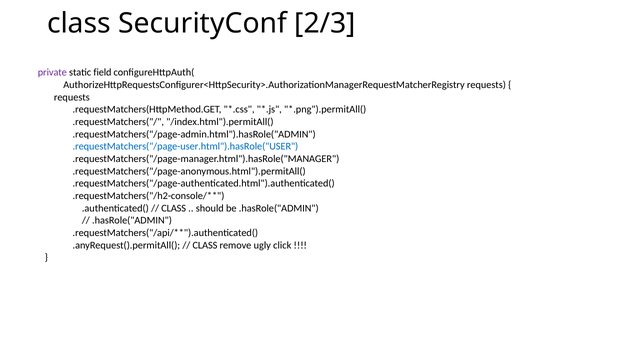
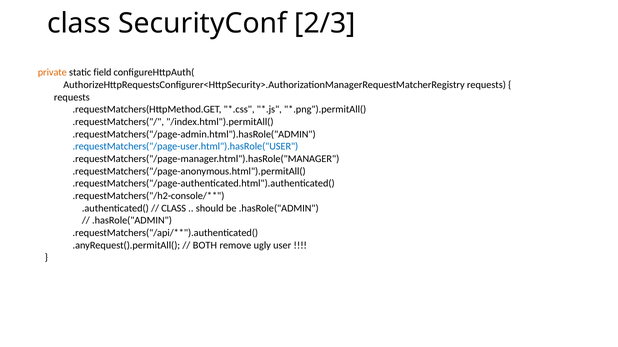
private colour: purple -> orange
CLASS at (205, 246): CLASS -> BOTH
click: click -> user
